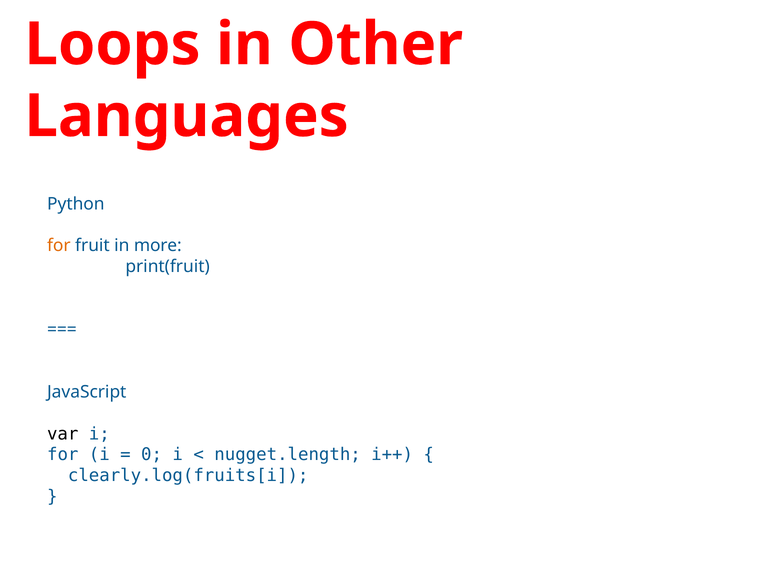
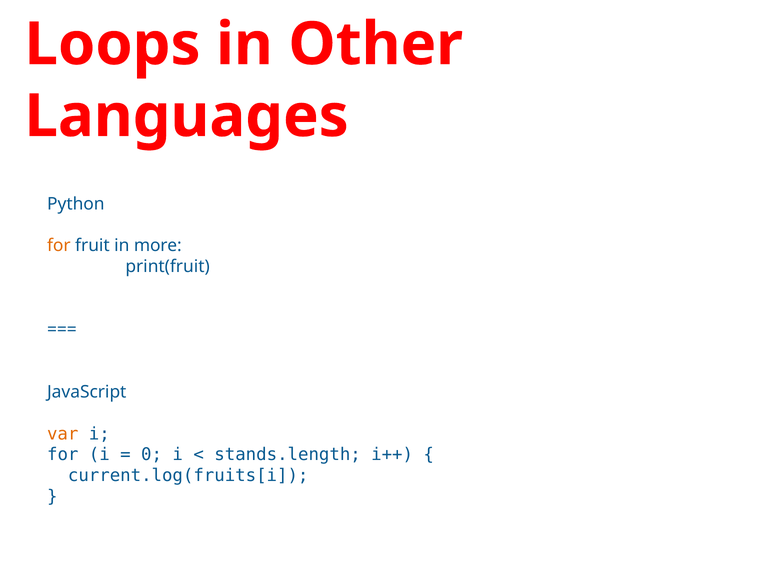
var colour: black -> orange
nugget.length: nugget.length -> stands.length
clearly.log(fruits[i: clearly.log(fruits[i -> current.log(fruits[i
